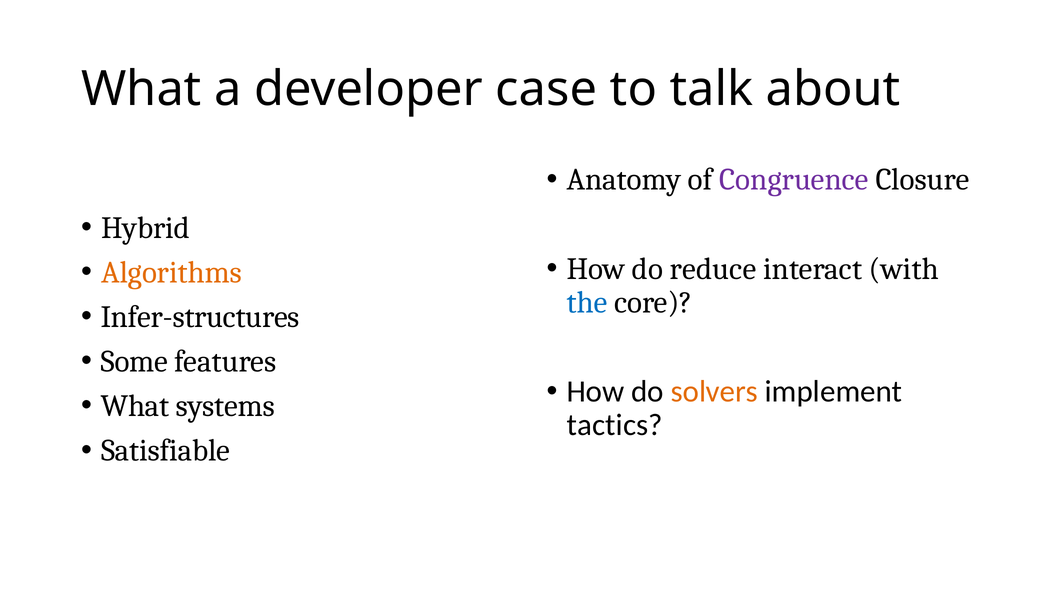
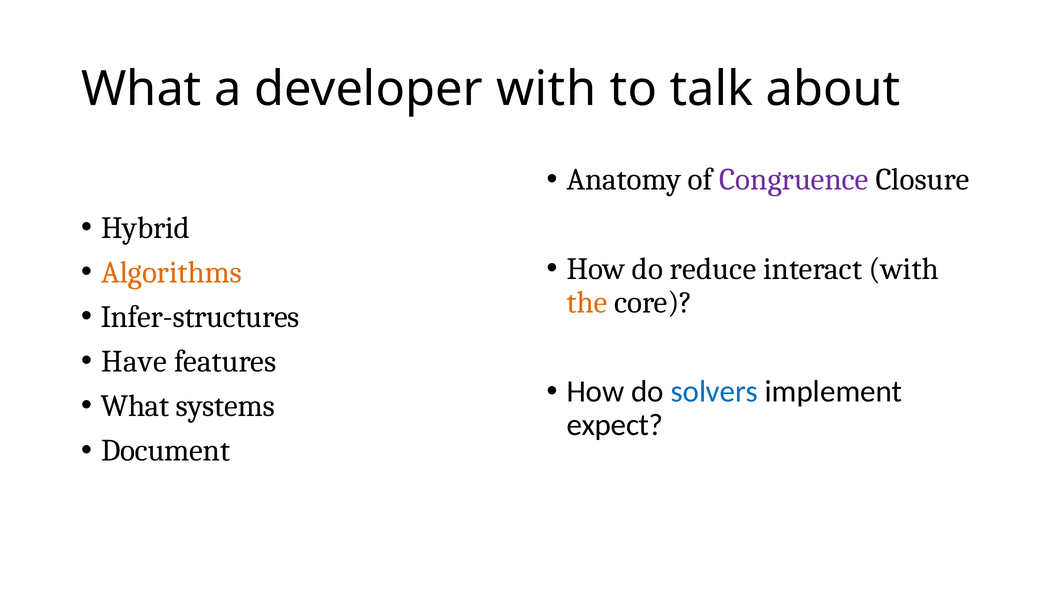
developer case: case -> with
the colour: blue -> orange
Some: Some -> Have
solvers colour: orange -> blue
tactics: tactics -> expect
Satisfiable: Satisfiable -> Document
